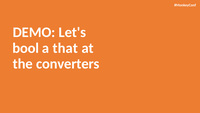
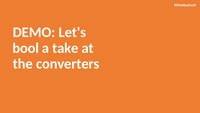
that: that -> take
